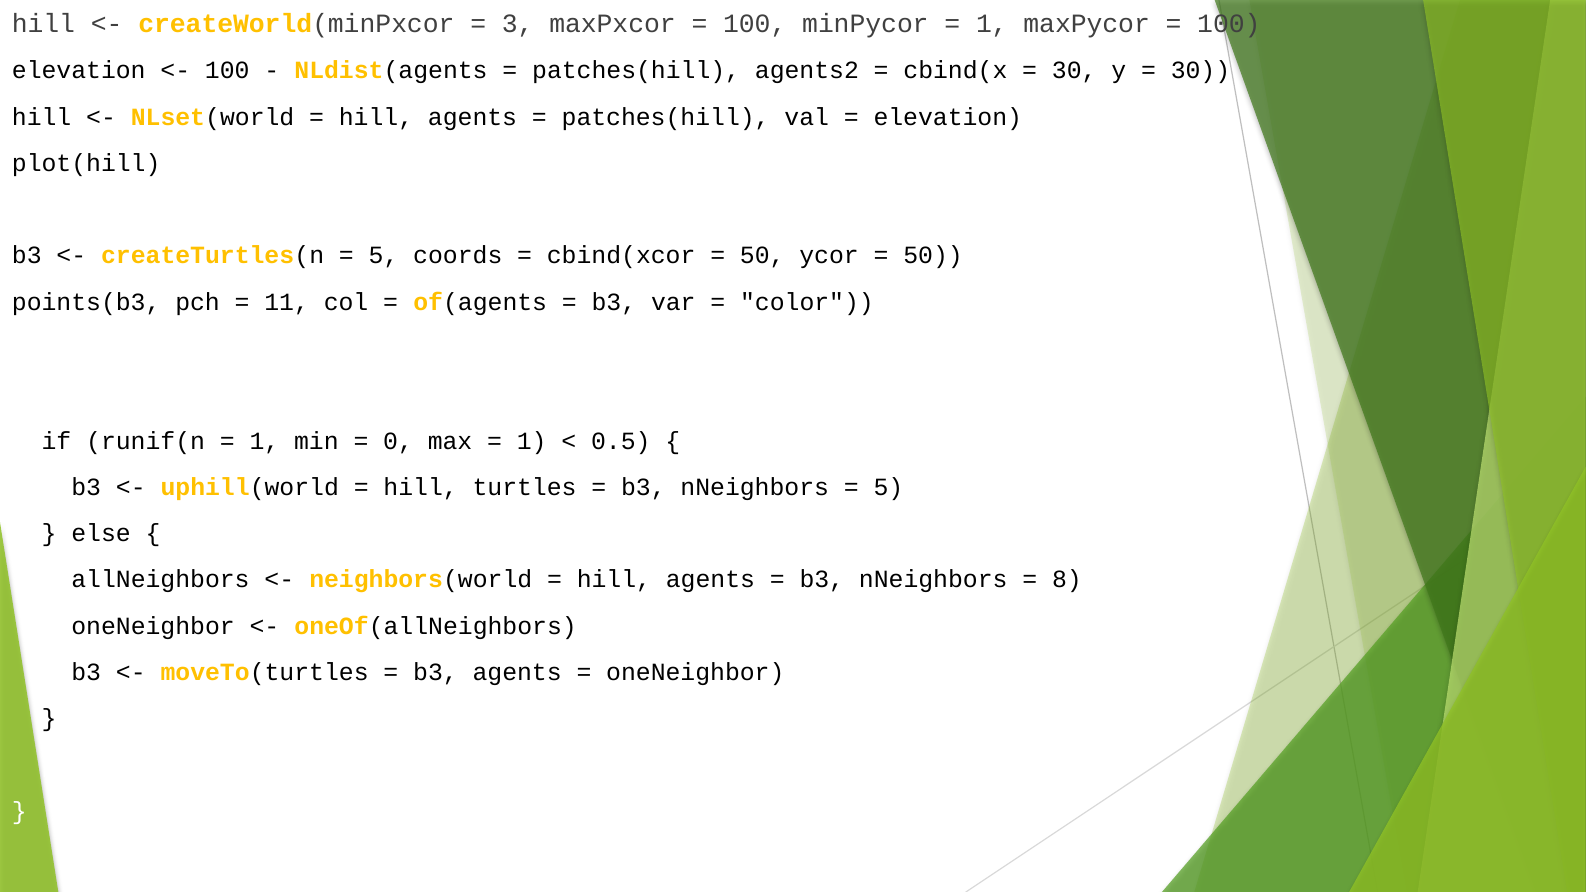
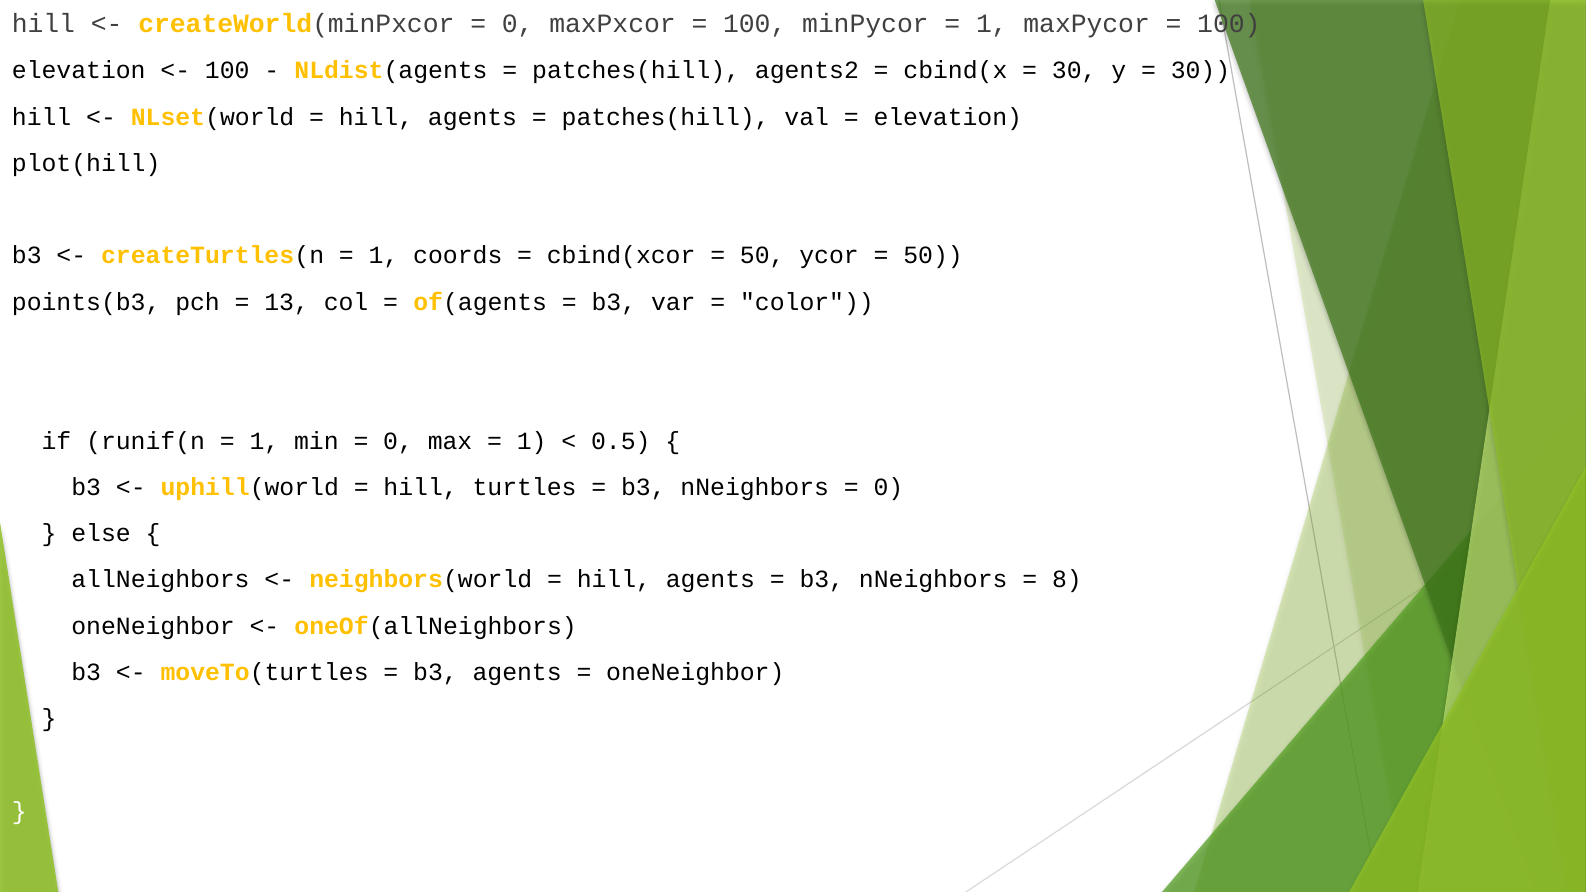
3 at (518, 24): 3 -> 0
5 at (384, 256): 5 -> 1
11: 11 -> 13
5 at (888, 487): 5 -> 0
